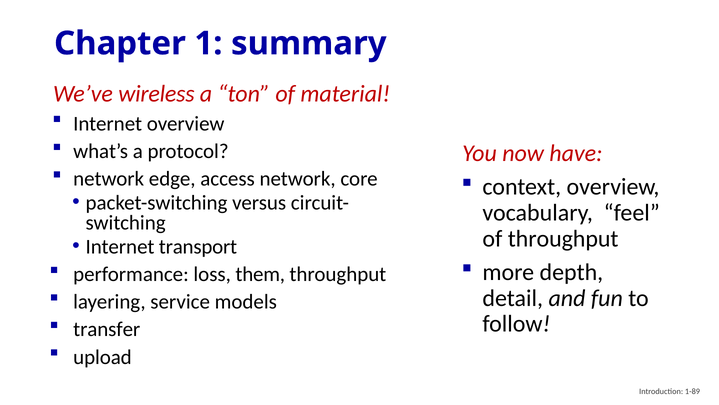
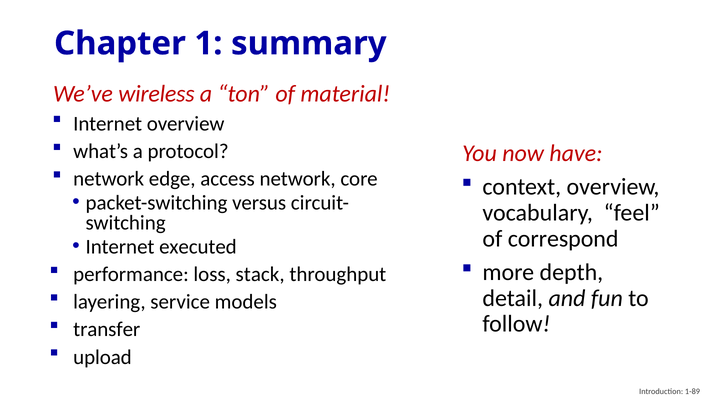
of throughput: throughput -> correspond
transport: transport -> executed
them: them -> stack
